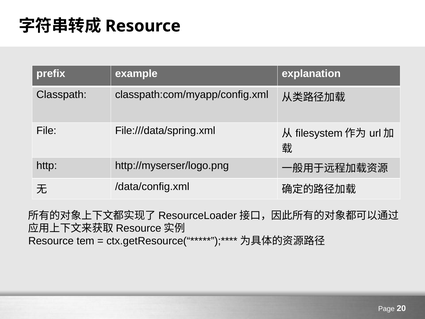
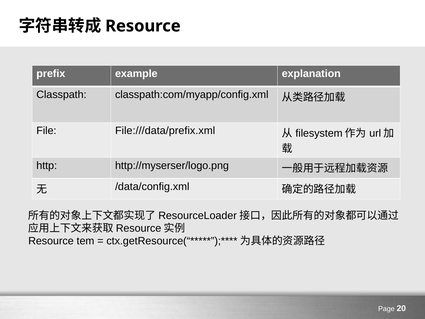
File:///data/spring.xml: File:///data/spring.xml -> File:///data/prefix.xml
